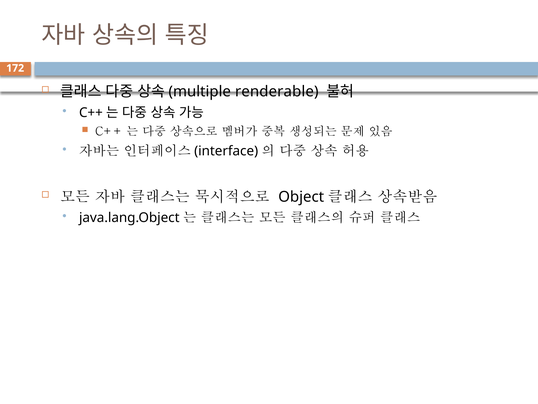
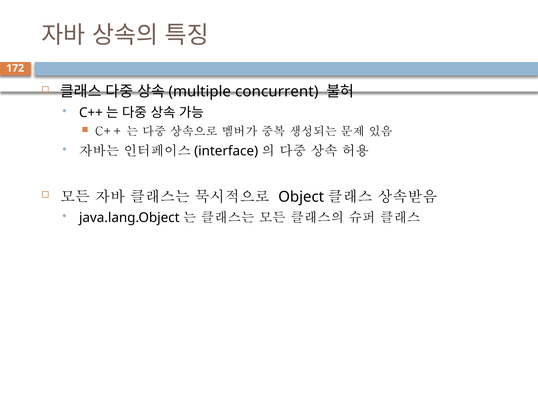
renderable: renderable -> concurrent
